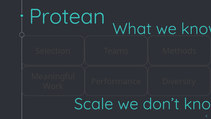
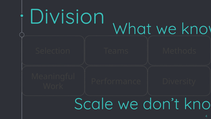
Protean: Protean -> Division
